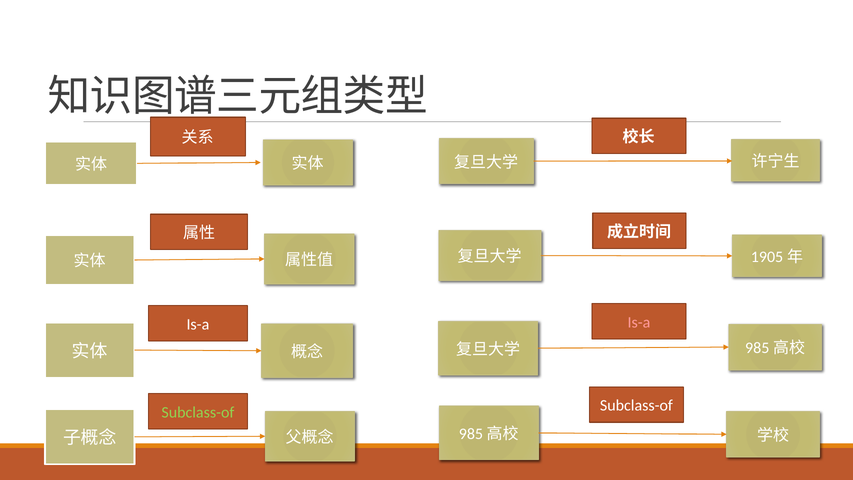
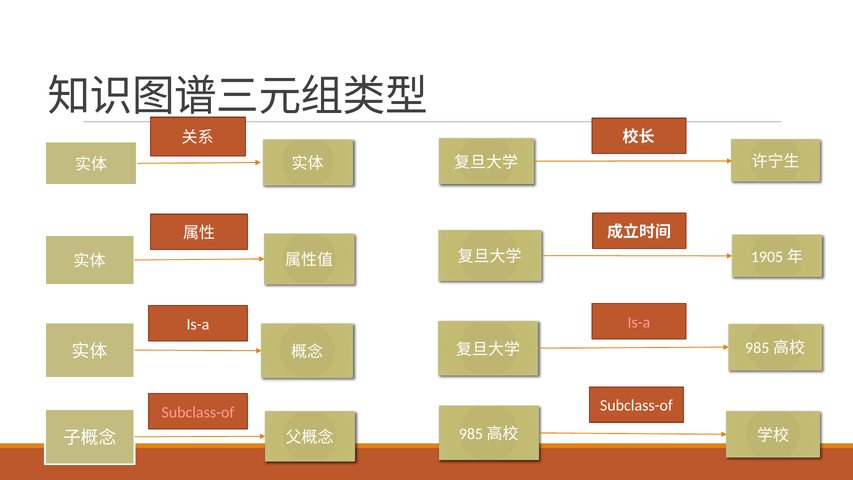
Subclass-of at (198, 412) colour: light green -> pink
